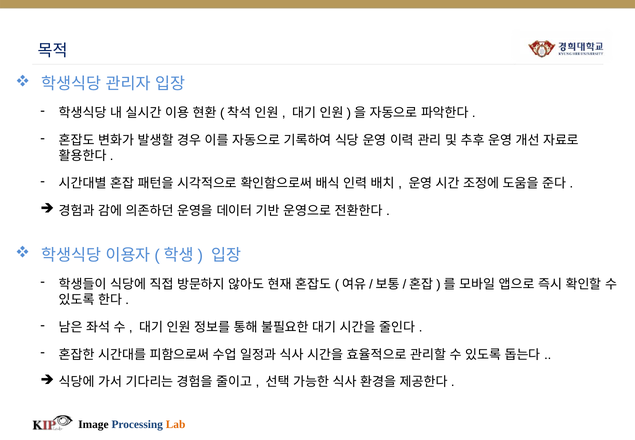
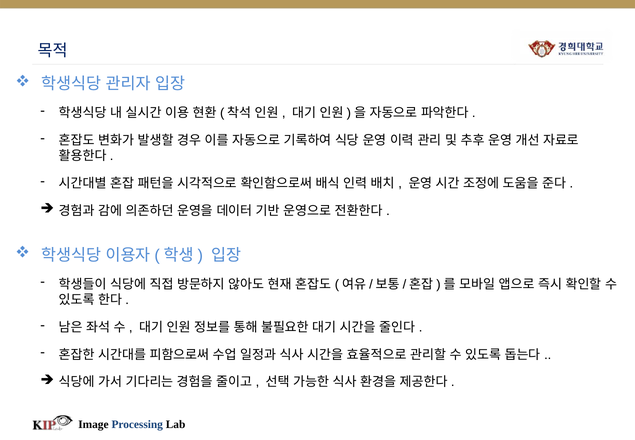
Lab colour: orange -> black
